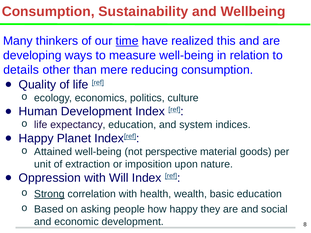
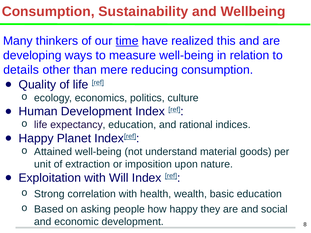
system: system -> rational
perspective: perspective -> understand
Oppression: Oppression -> Exploitation
Strong underline: present -> none
